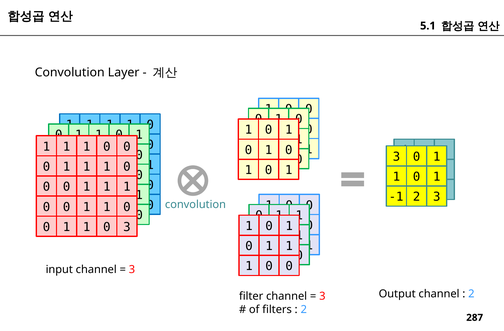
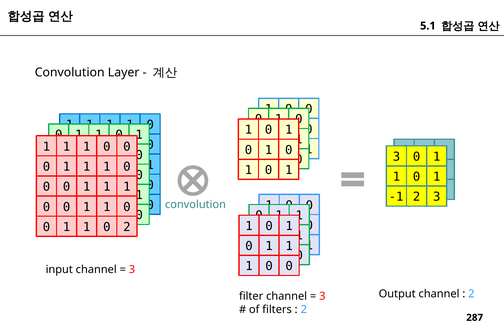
1 0 3: 3 -> 2
